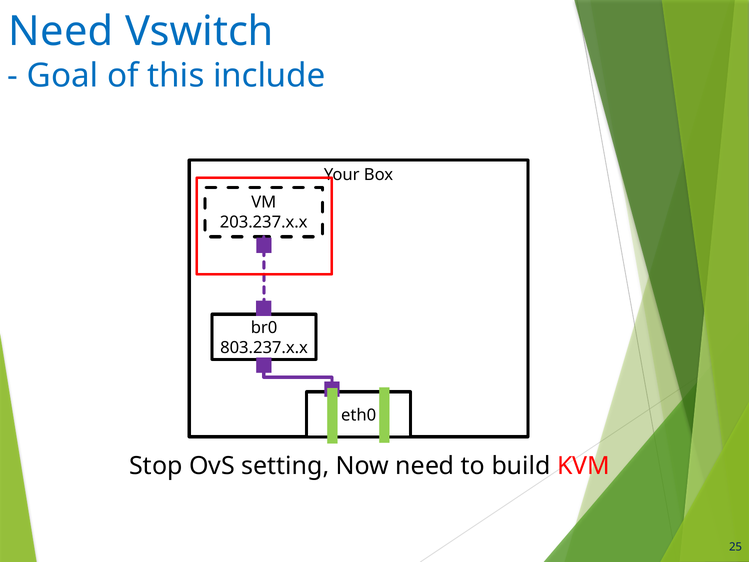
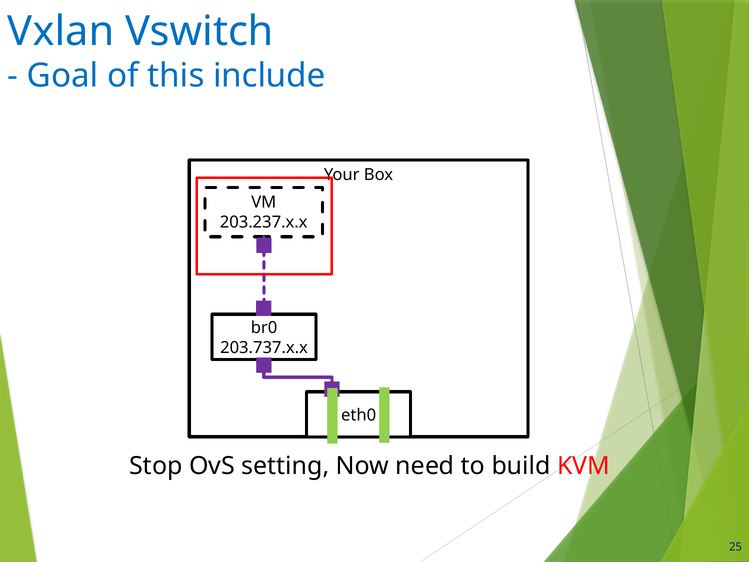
Need at (61, 32): Need -> Vxlan
803.237.x.x: 803.237.x.x -> 203.737.x.x
